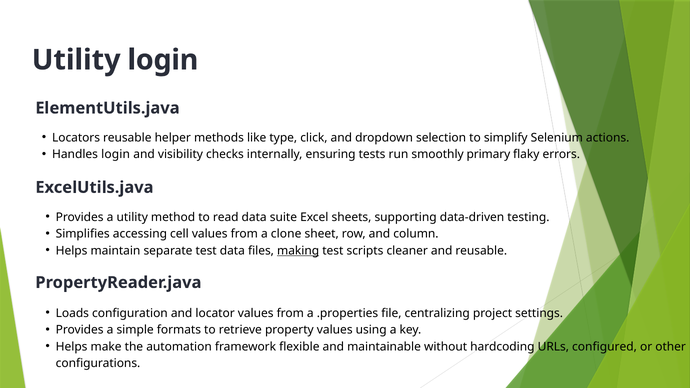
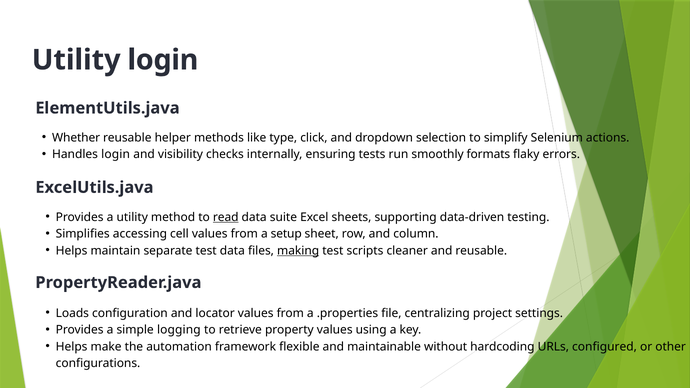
Locators: Locators -> Whether
primary: primary -> formats
read underline: none -> present
clone: clone -> setup
formats: formats -> logging
